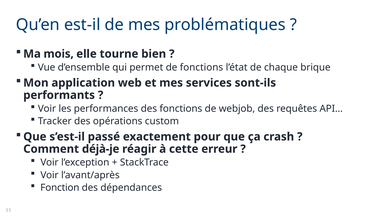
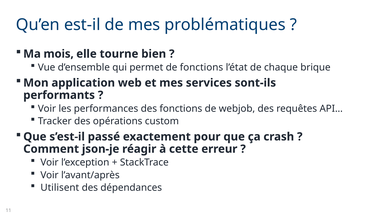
déjà-je: déjà-je -> json-je
Fonction: Fonction -> Utilisent
